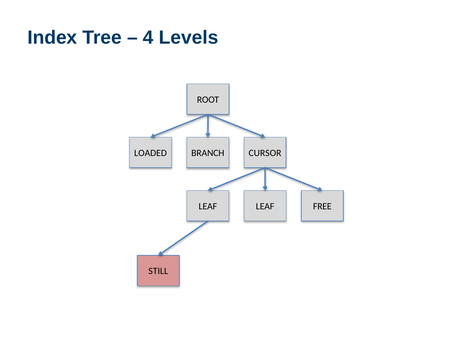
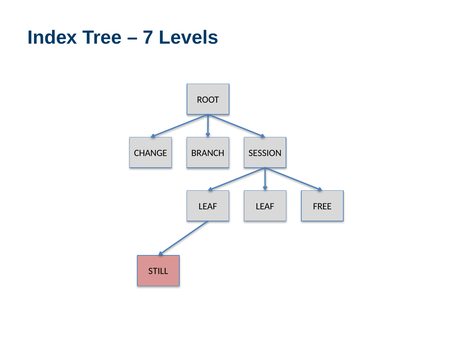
4: 4 -> 7
LOADED: LOADED -> CHANGE
CURSOR: CURSOR -> SESSION
